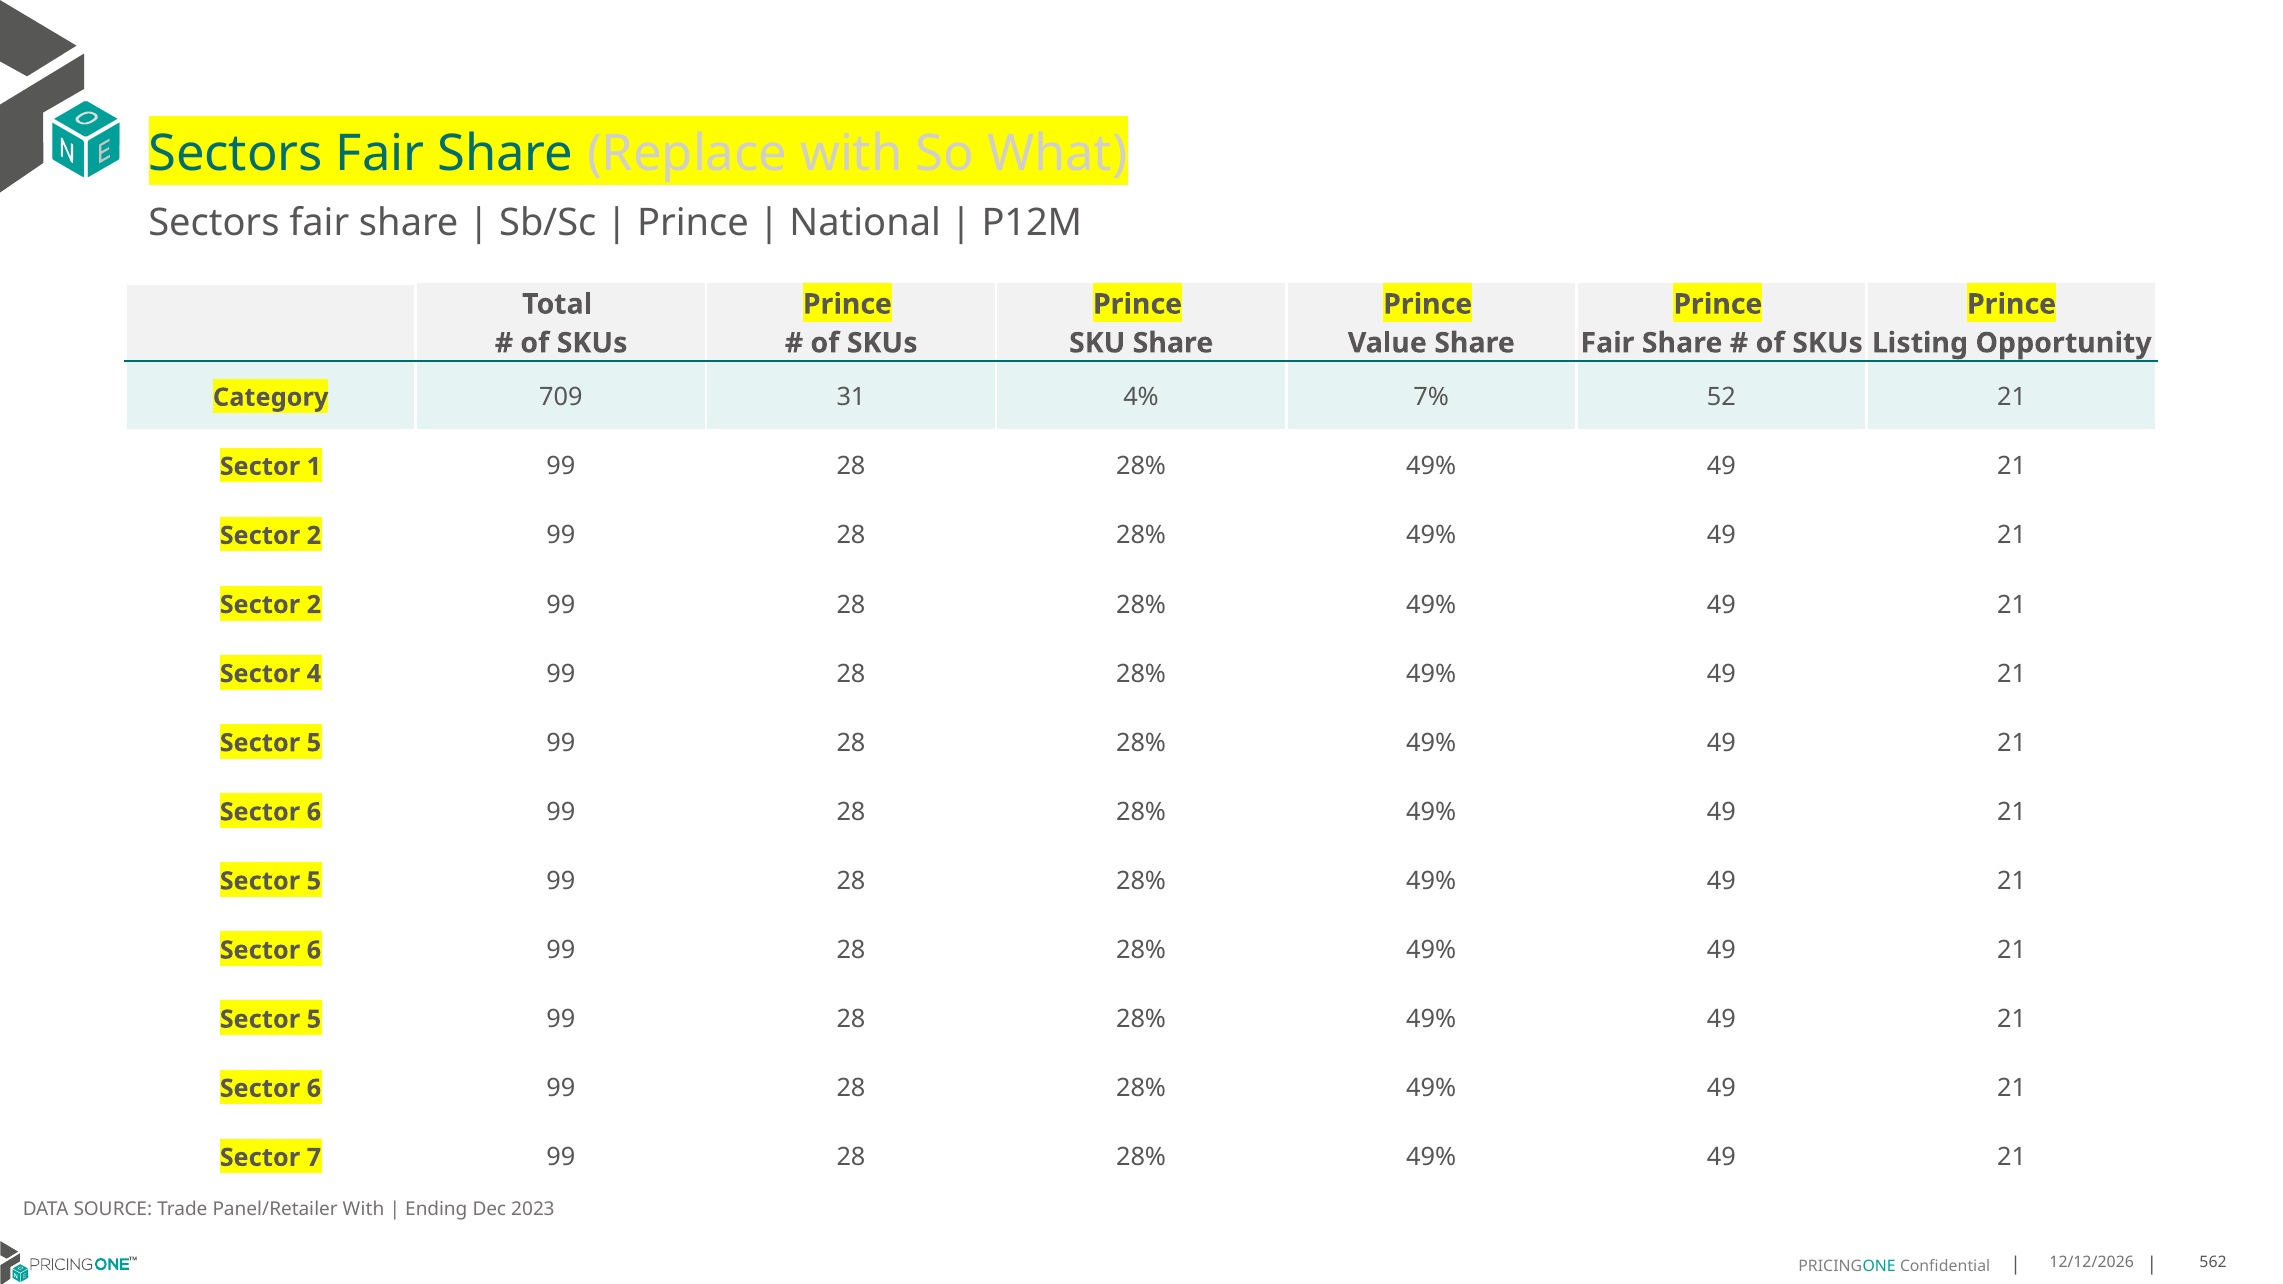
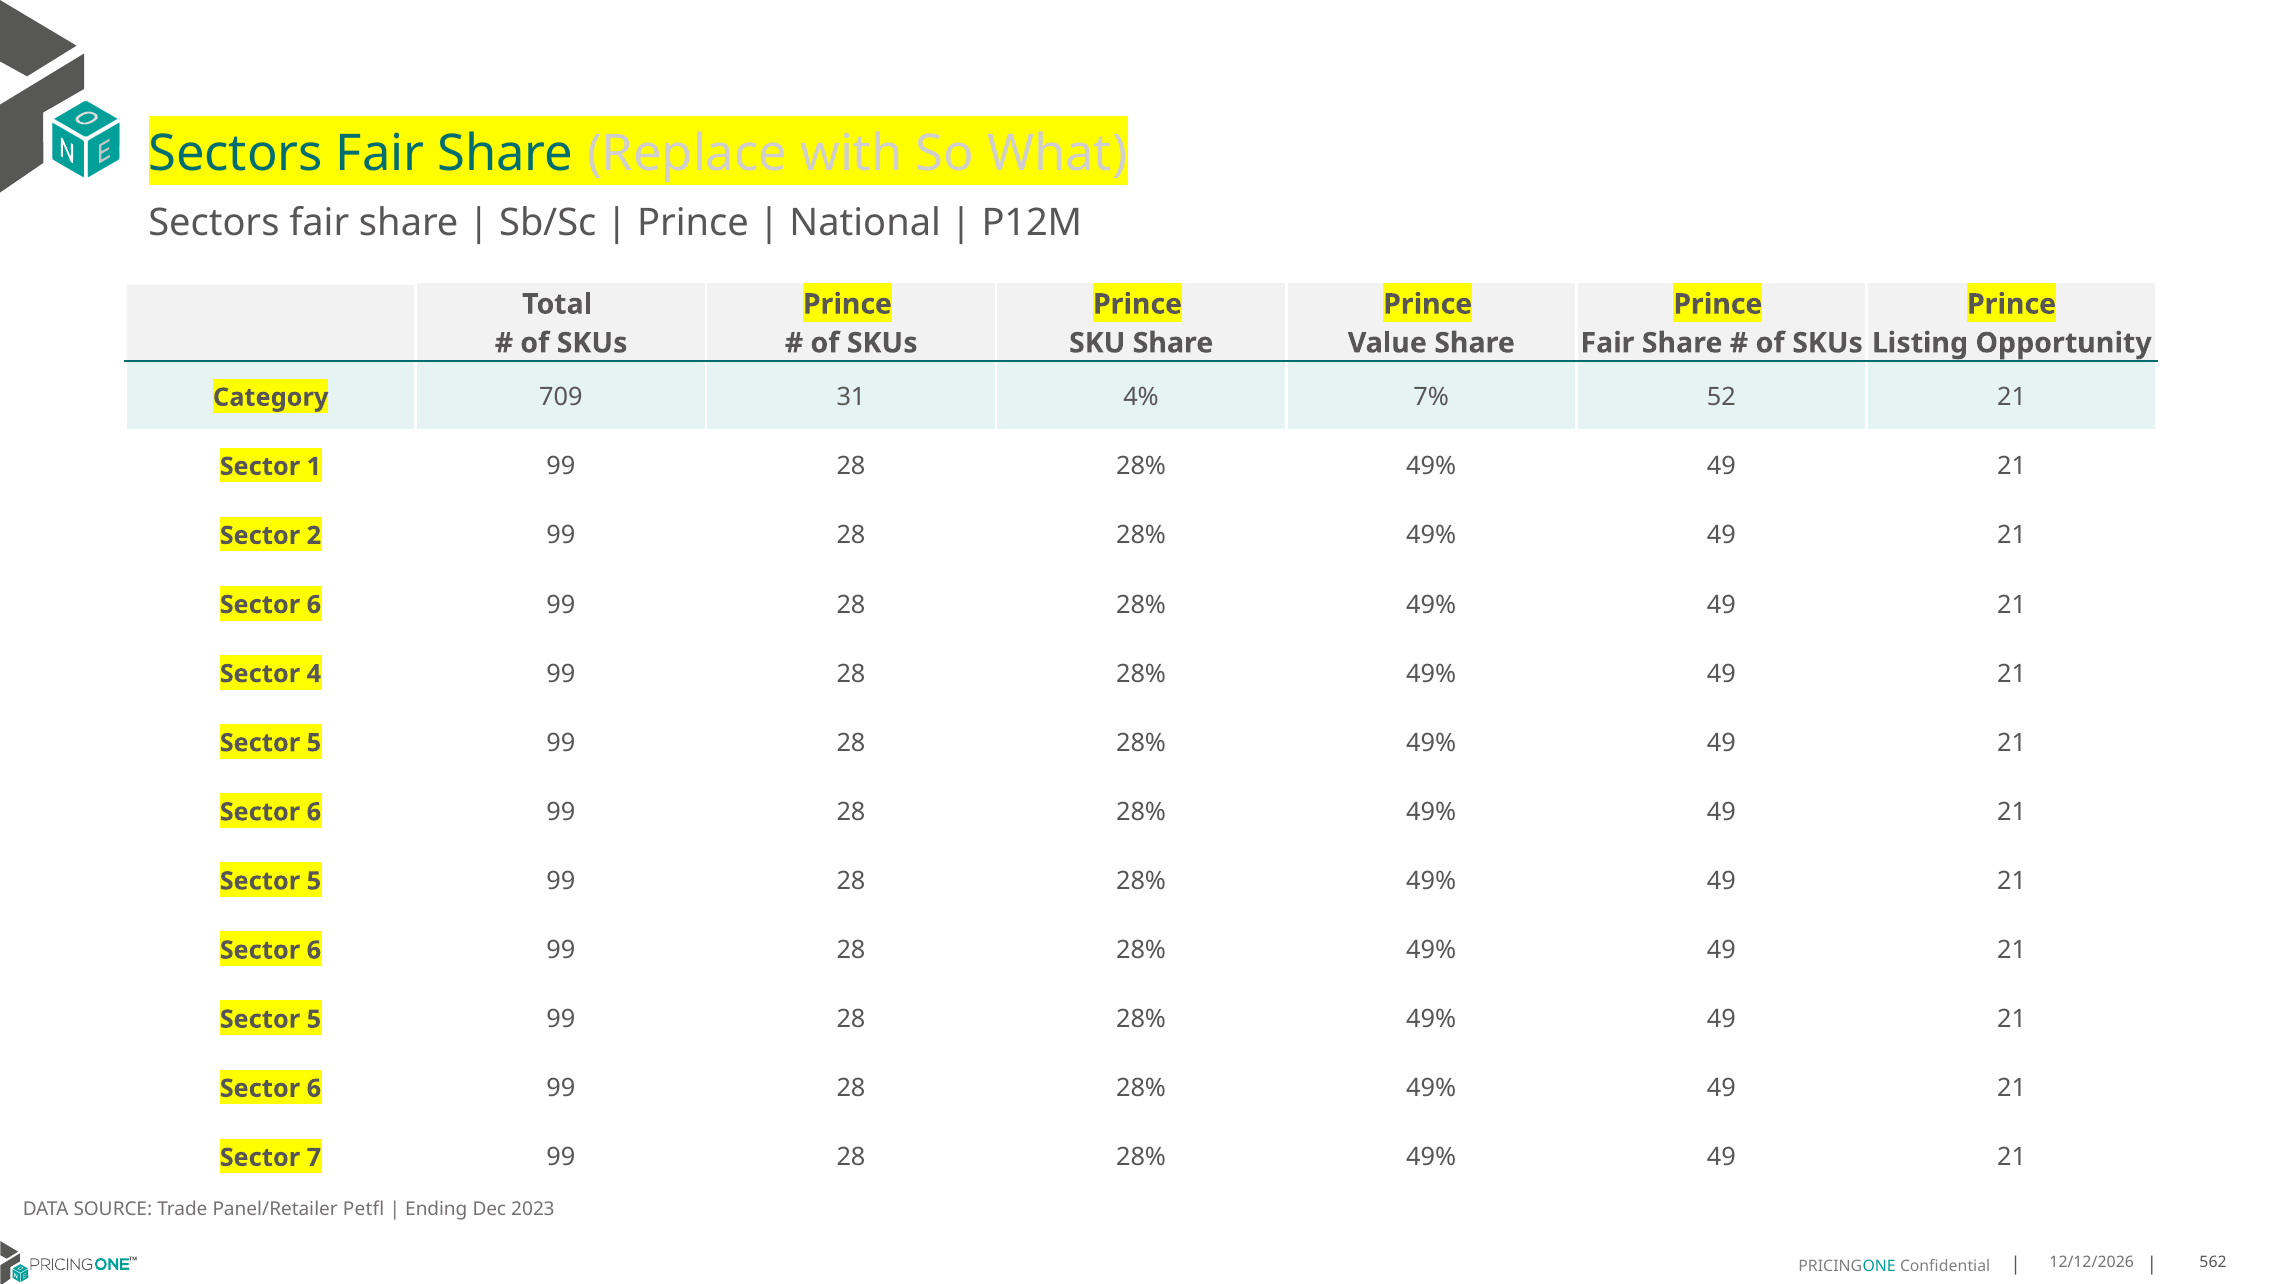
2 at (314, 605): 2 -> 6
Panel/Retailer With: With -> Petfl
